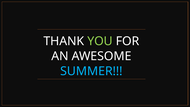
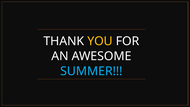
YOU colour: light green -> yellow
